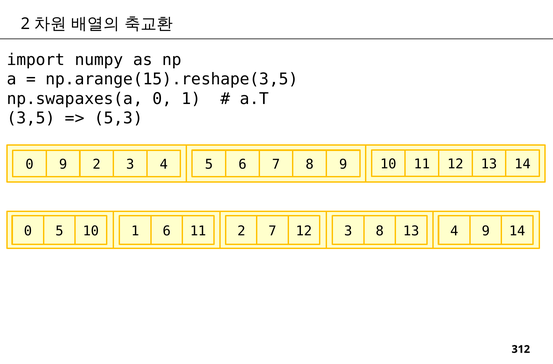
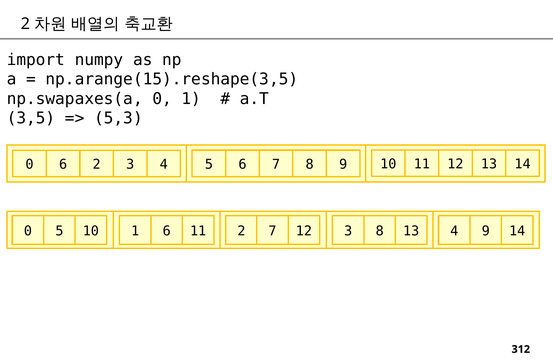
0 9: 9 -> 6
